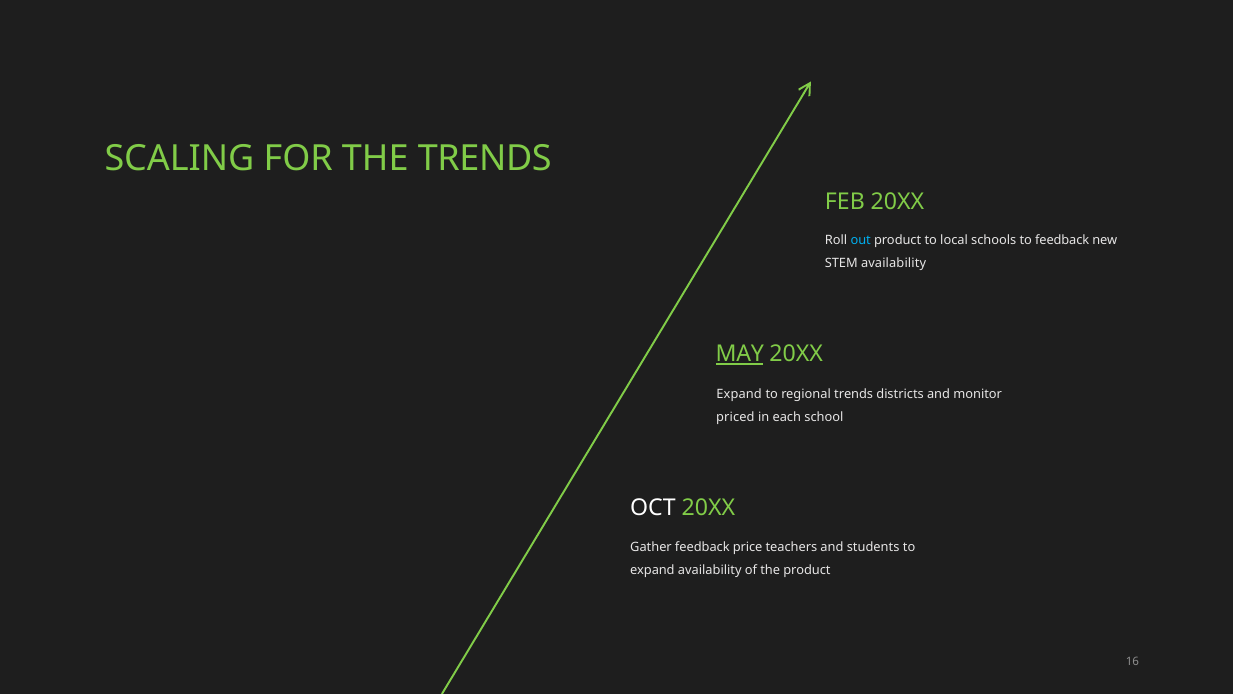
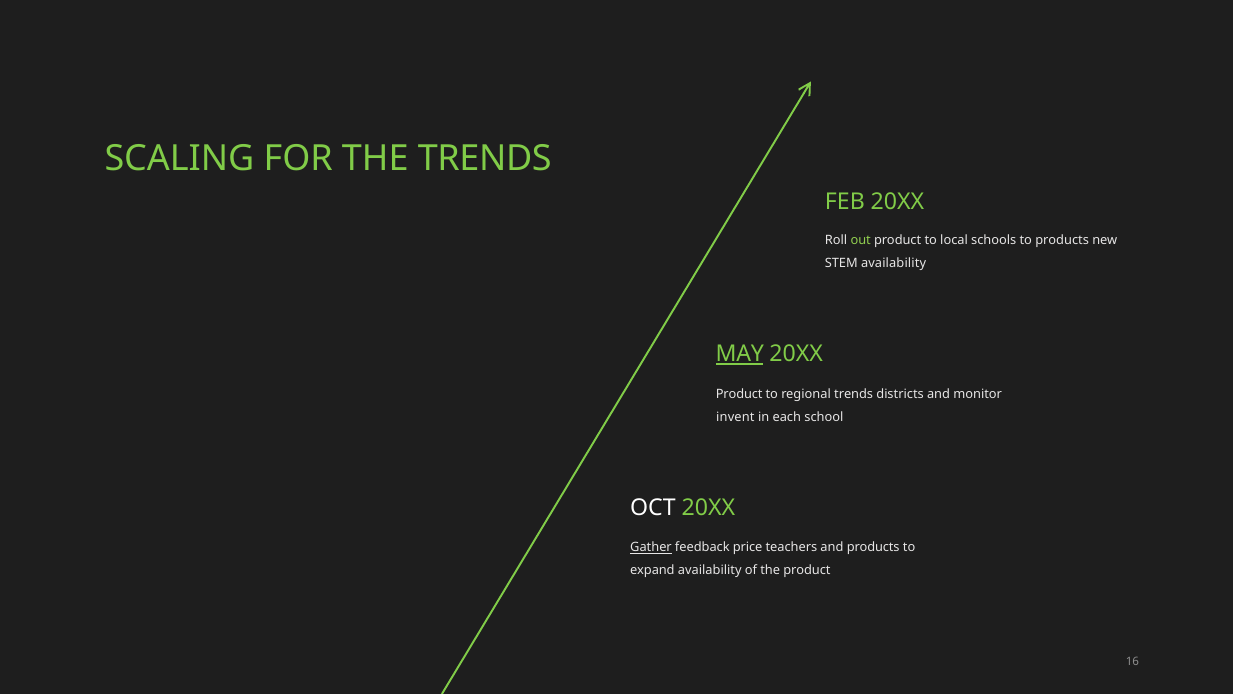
out colour: light blue -> light green
to feedback: feedback -> products
Expand at (739, 394): Expand -> Product
priced: priced -> invent
Gather underline: none -> present
and students: students -> products
